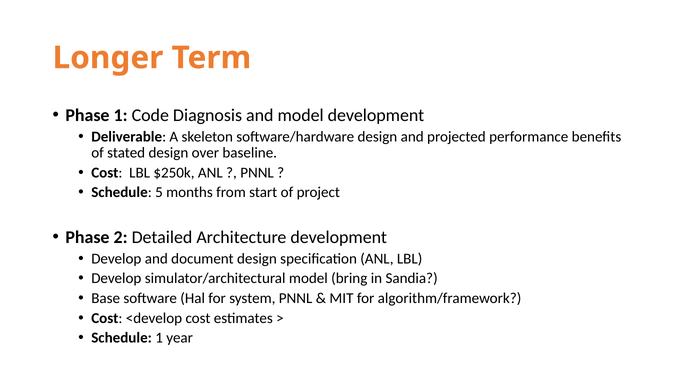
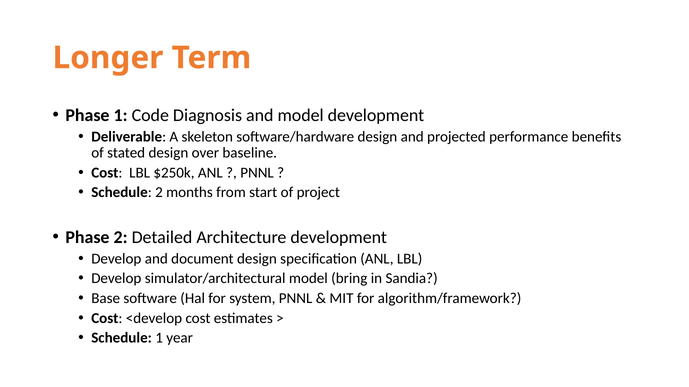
Schedule 5: 5 -> 2
